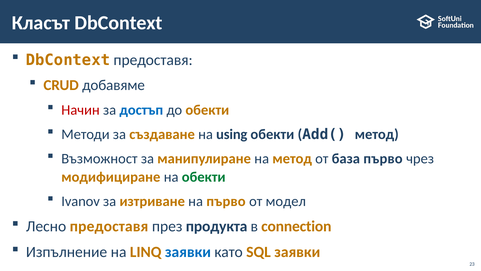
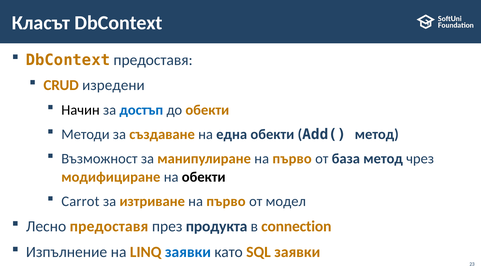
добавяме: добавяме -> изредени
Начин colour: red -> black
using: using -> една
манипулиране на метод: метод -> първо
база първо: първо -> метод
обекти at (204, 177) colour: green -> black
Ivanov: Ivanov -> Carrot
